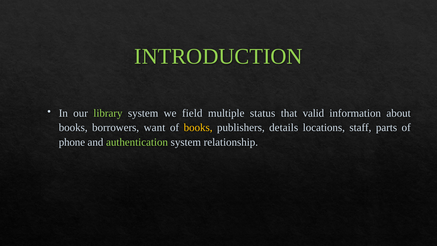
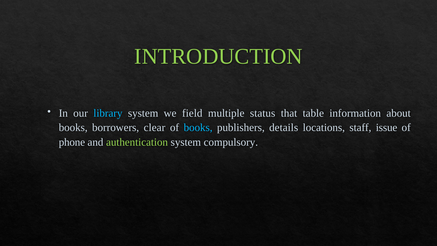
library colour: light green -> light blue
valid: valid -> table
want: want -> clear
books at (198, 128) colour: yellow -> light blue
parts: parts -> issue
relationship: relationship -> compulsory
